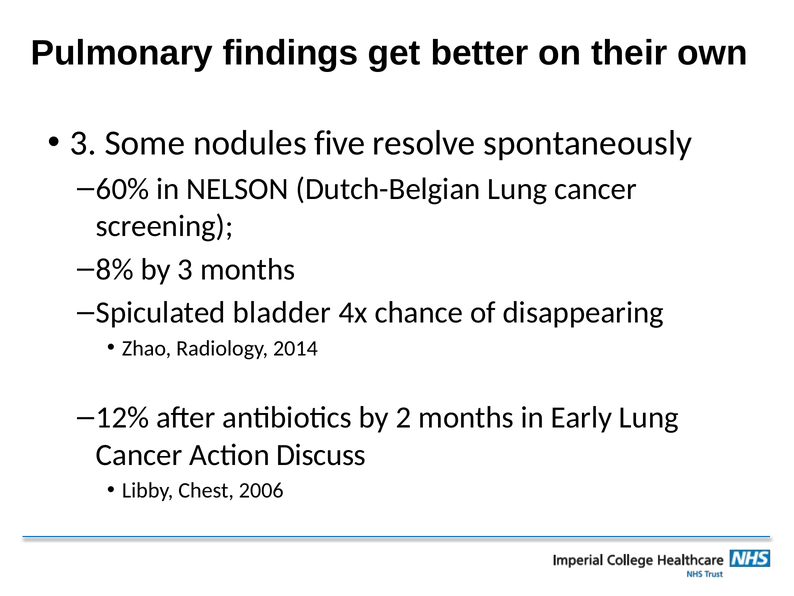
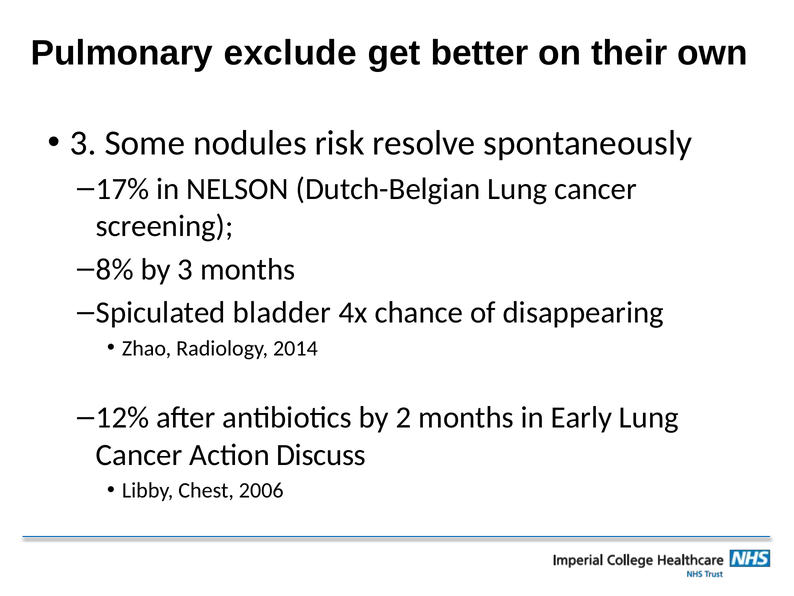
findings: findings -> exclude
five: five -> risk
60%: 60% -> 17%
